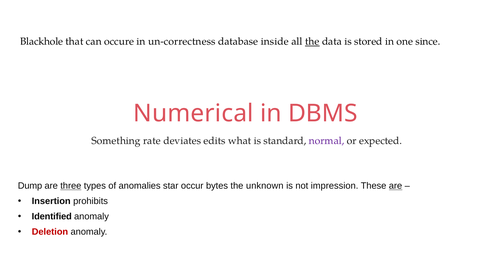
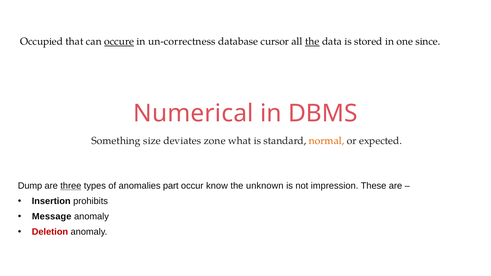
Blackhole: Blackhole -> Occupied
occure underline: none -> present
inside: inside -> cursor
rate: rate -> size
edits: edits -> zone
normal colour: purple -> orange
star: star -> part
bytes: bytes -> know
are at (396, 186) underline: present -> none
Identified: Identified -> Message
